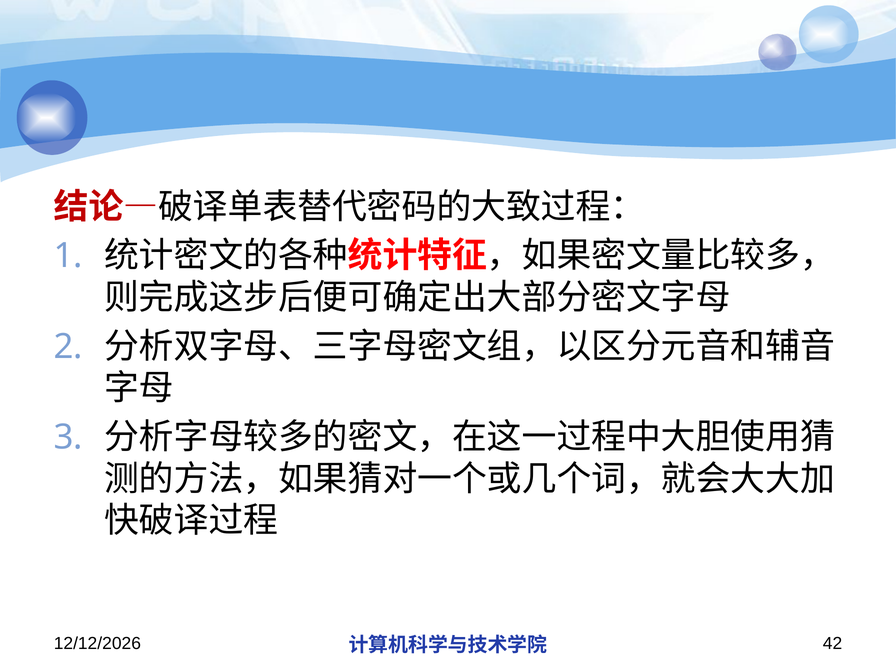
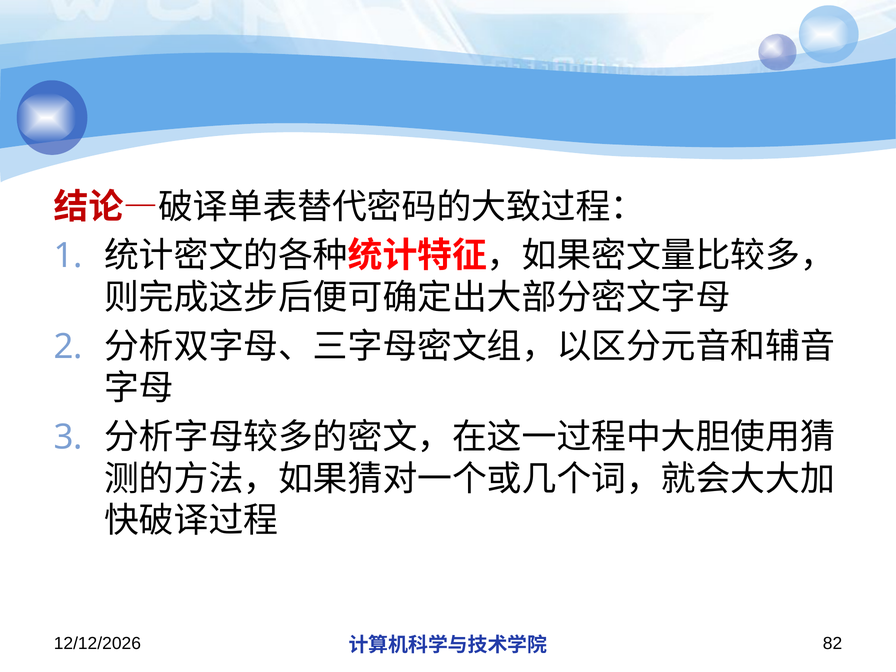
42: 42 -> 82
